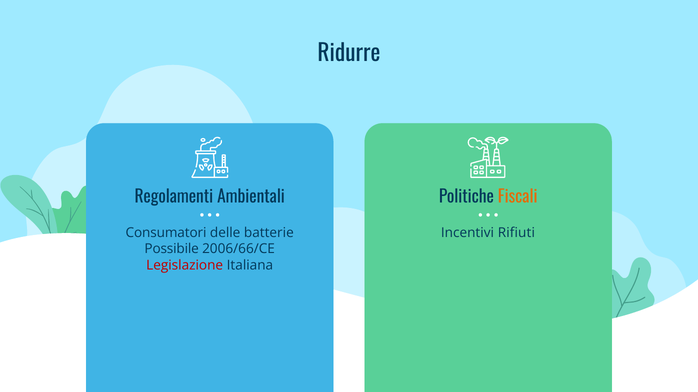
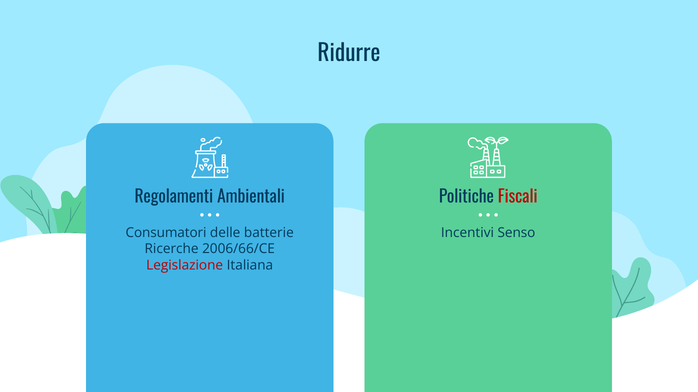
Fiscali colour: orange -> red
Rifiuti: Rifiuti -> Senso
Possibile: Possibile -> Ricerche
